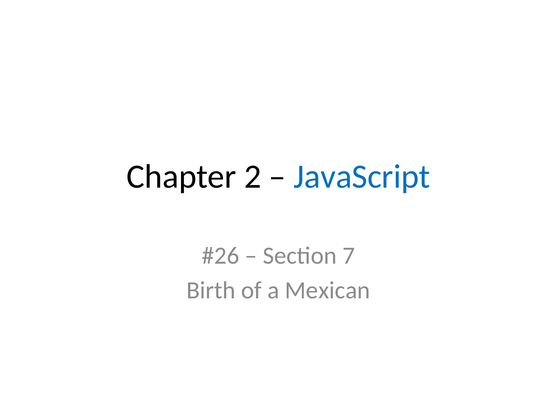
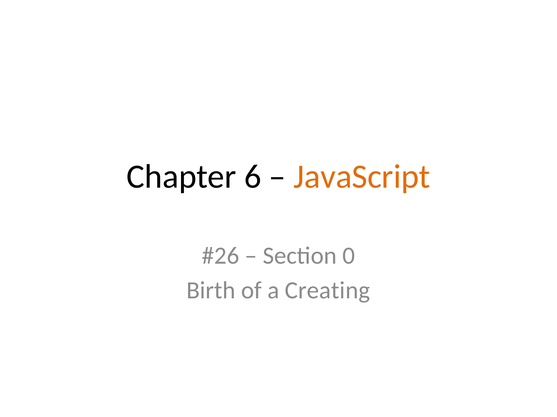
2: 2 -> 6
JavaScript colour: blue -> orange
7: 7 -> 0
Mexican: Mexican -> Creating
